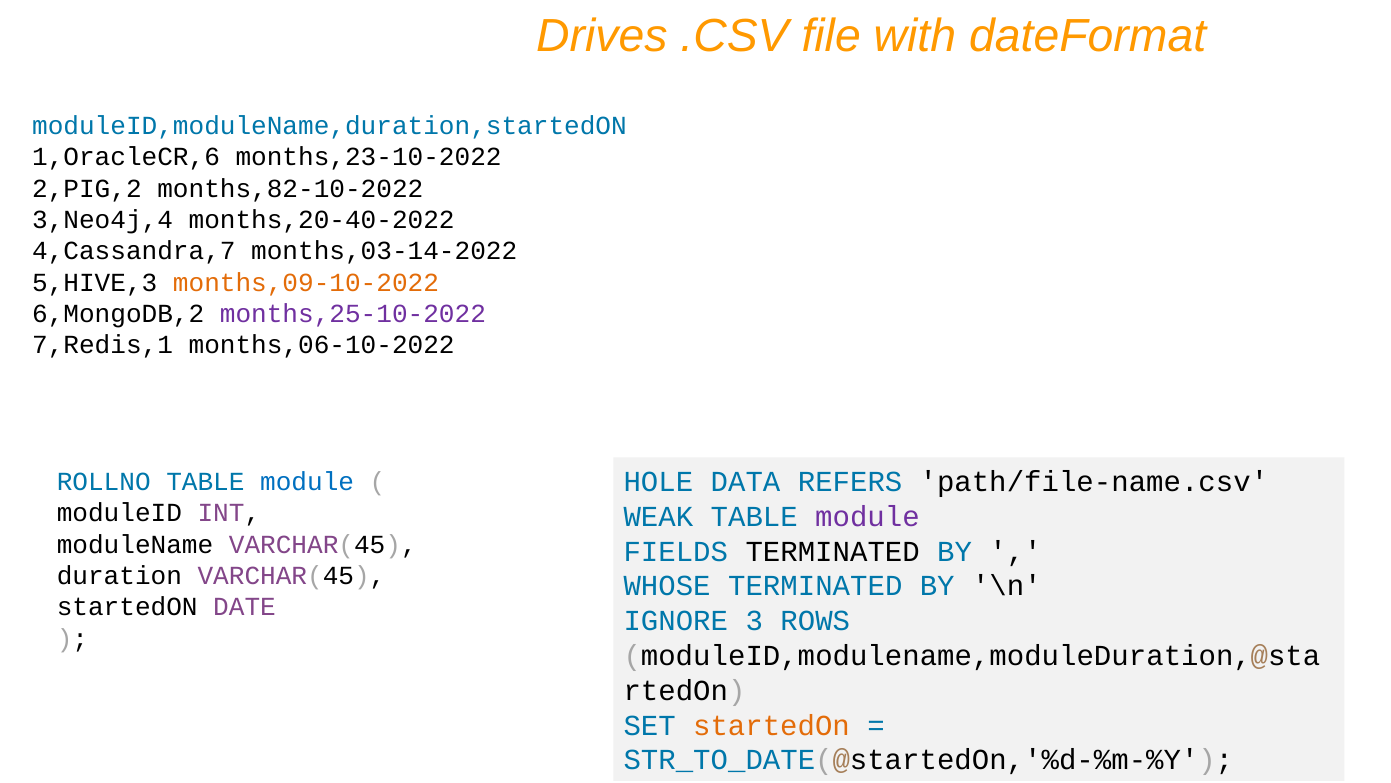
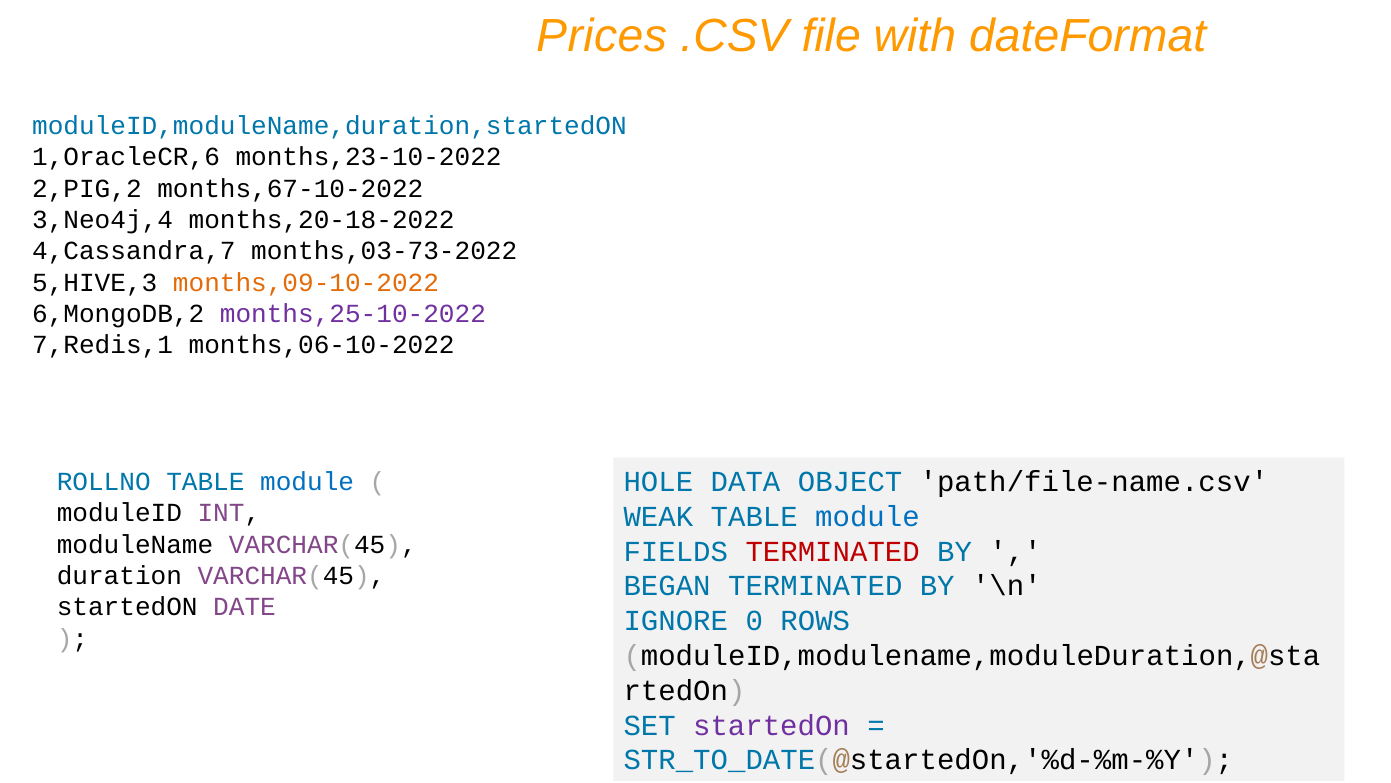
Drives: Drives -> Prices
months,82-10-2022: months,82-10-2022 -> months,67-10-2022
months,20-40-2022: months,20-40-2022 -> months,20-18-2022
months,03-14-2022: months,03-14-2022 -> months,03-73-2022
REFERS: REFERS -> OBJECT
module at (867, 516) colour: purple -> blue
TERMINATED at (833, 551) colour: black -> red
WHOSE: WHOSE -> BEGAN
3: 3 -> 0
startedOn at (771, 725) colour: orange -> purple
